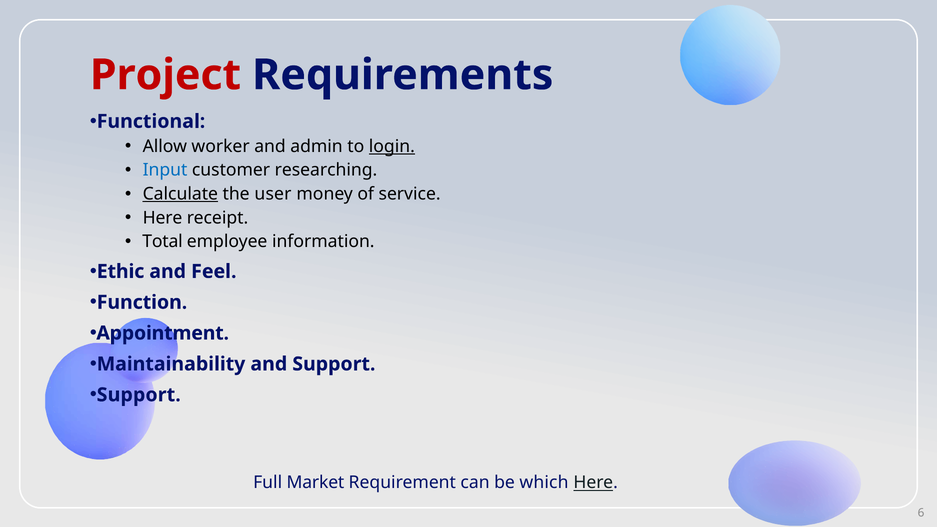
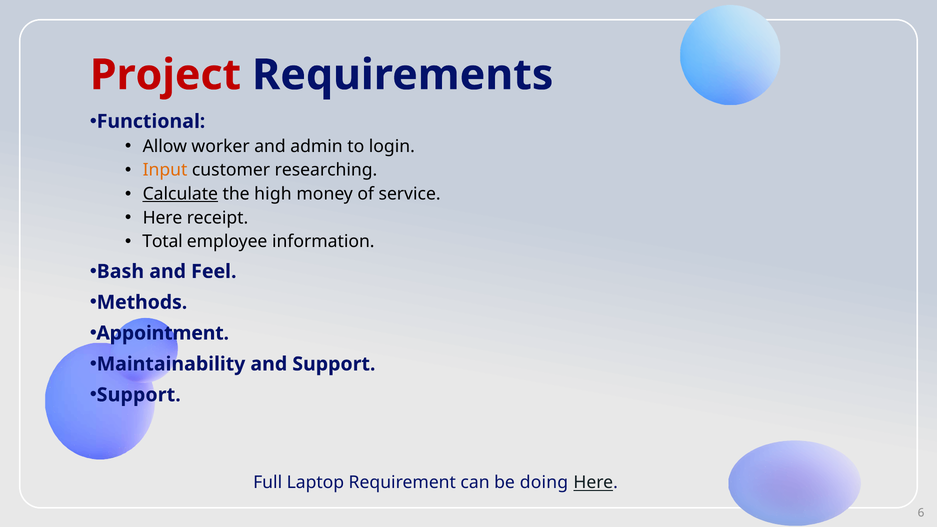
login underline: present -> none
Input colour: blue -> orange
user: user -> high
Ethic: Ethic -> Bash
Function: Function -> Methods
Market: Market -> Laptop
which: which -> doing
